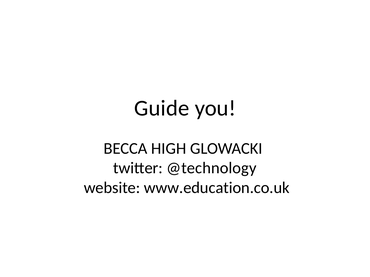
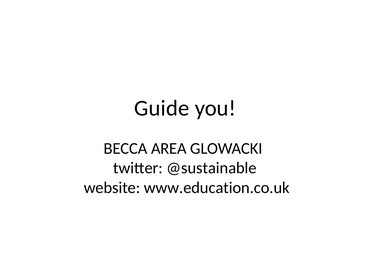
HIGH: HIGH -> AREA
@technology: @technology -> @sustainable
